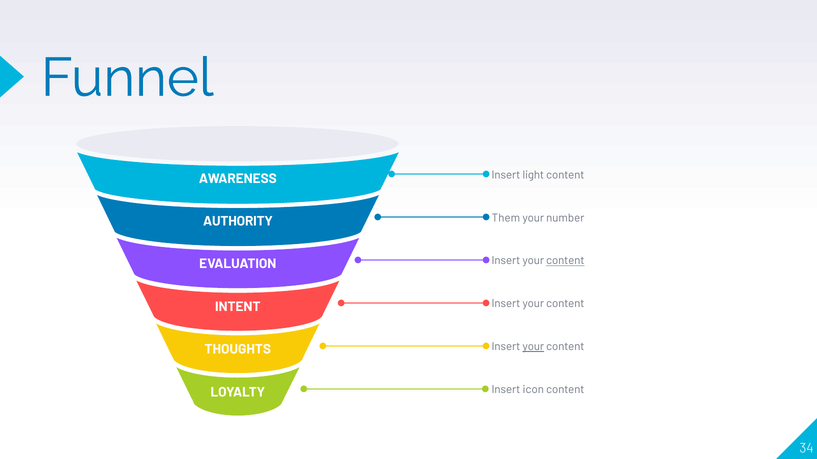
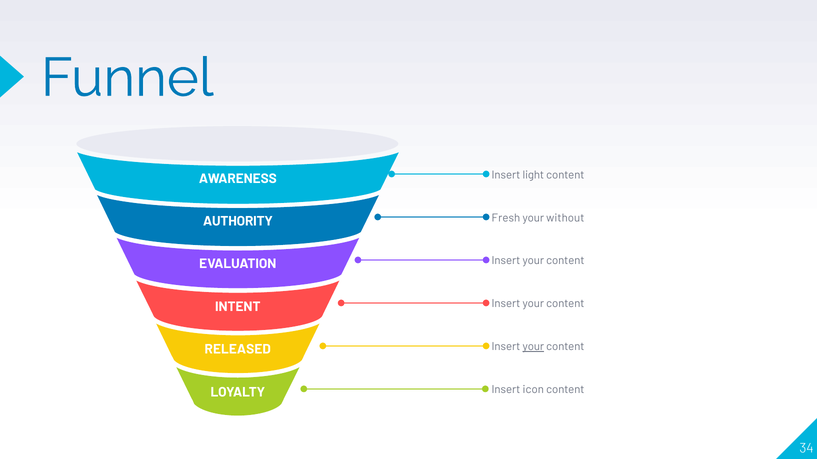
Them: Them -> Fresh
number: number -> without
content at (565, 261) underline: present -> none
THOUGHTS: THOUGHTS -> RELEASED
